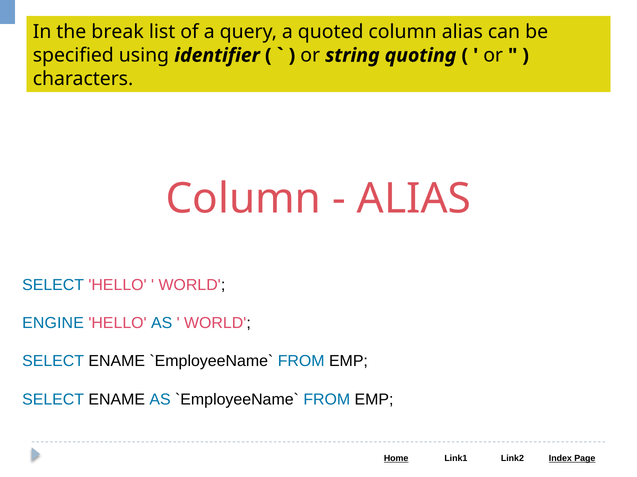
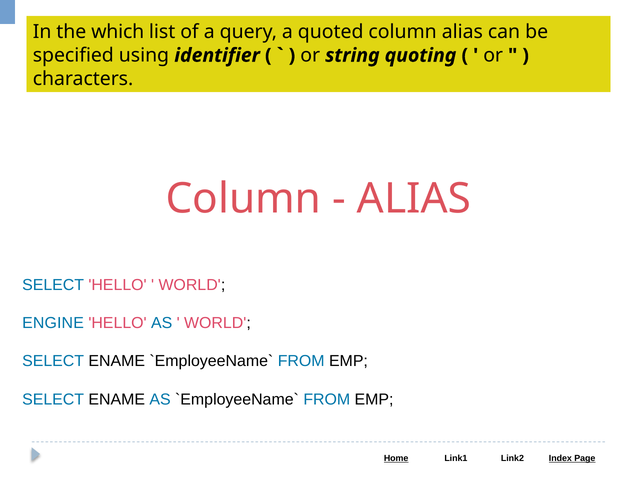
break: break -> which
